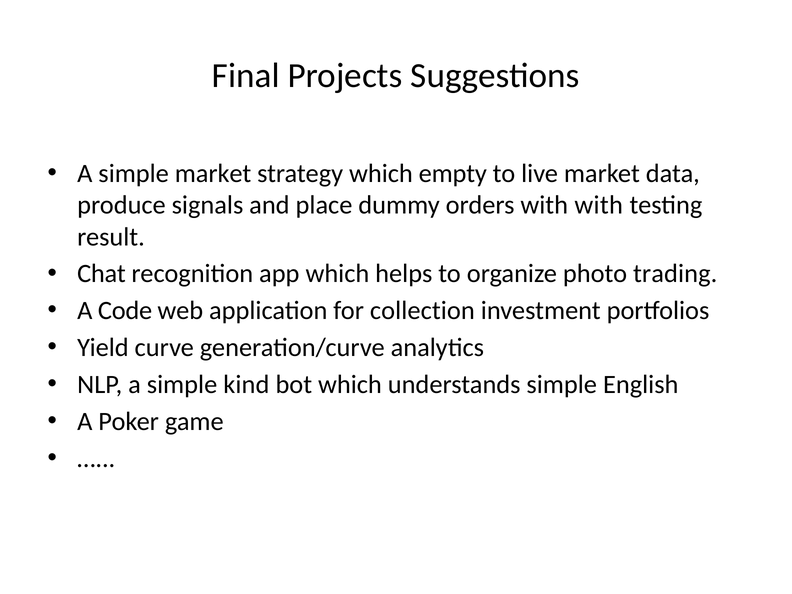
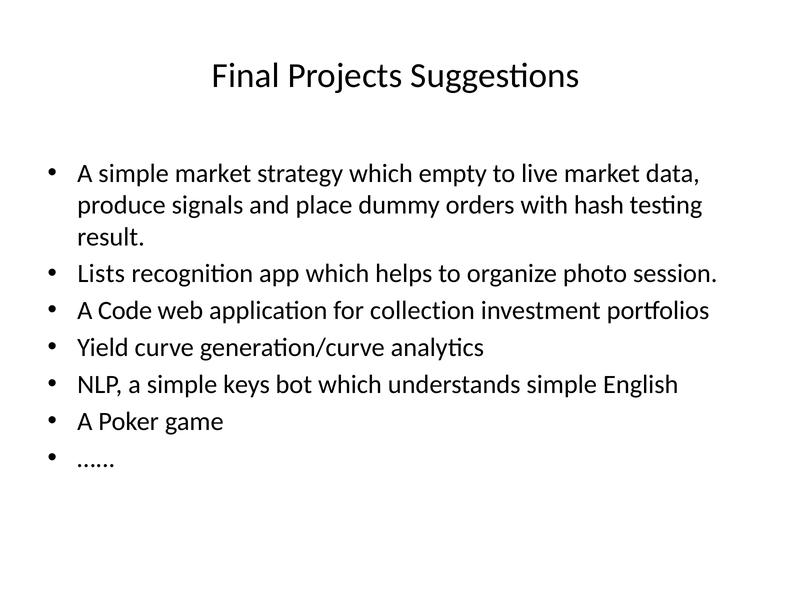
with with: with -> hash
Chat: Chat -> Lists
trading: trading -> session
kind: kind -> keys
